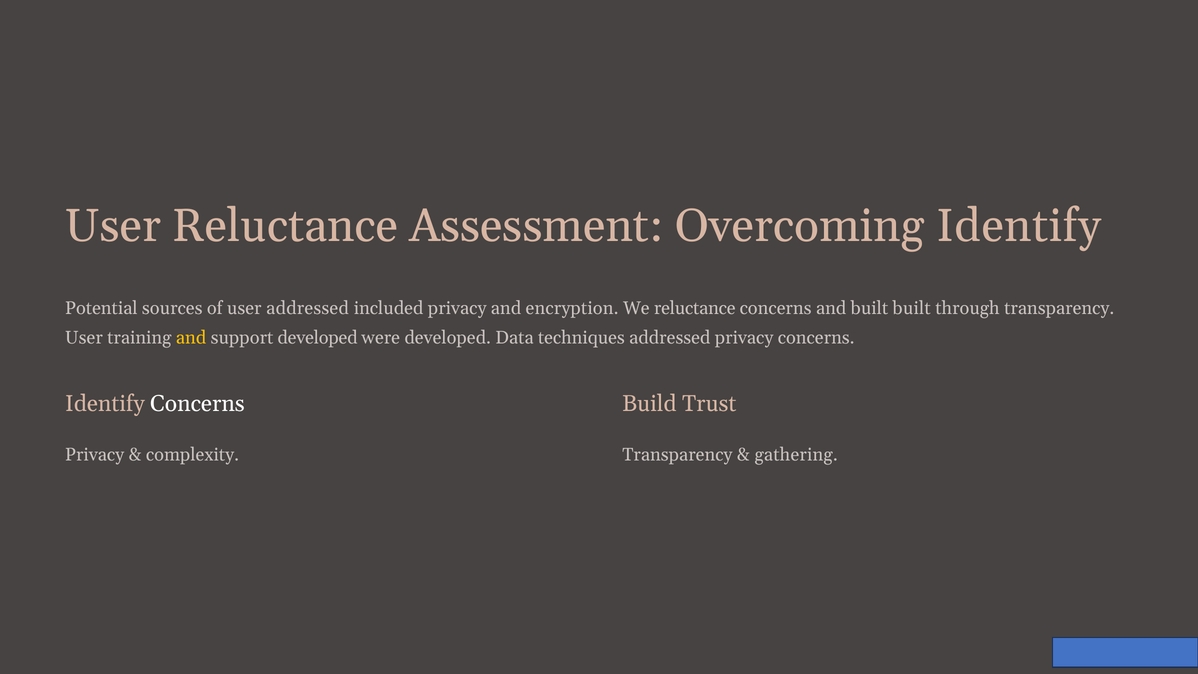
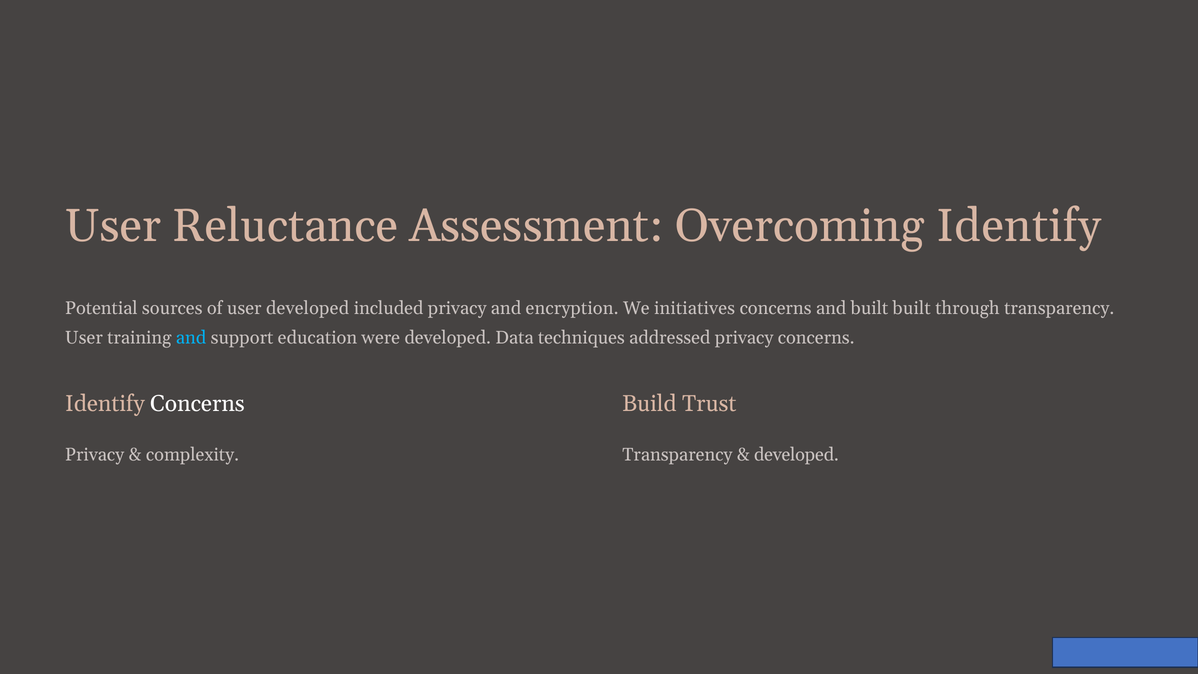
user addressed: addressed -> developed
We reluctance: reluctance -> initiatives
and at (191, 338) colour: yellow -> light blue
support developed: developed -> education
gathering at (796, 455): gathering -> developed
